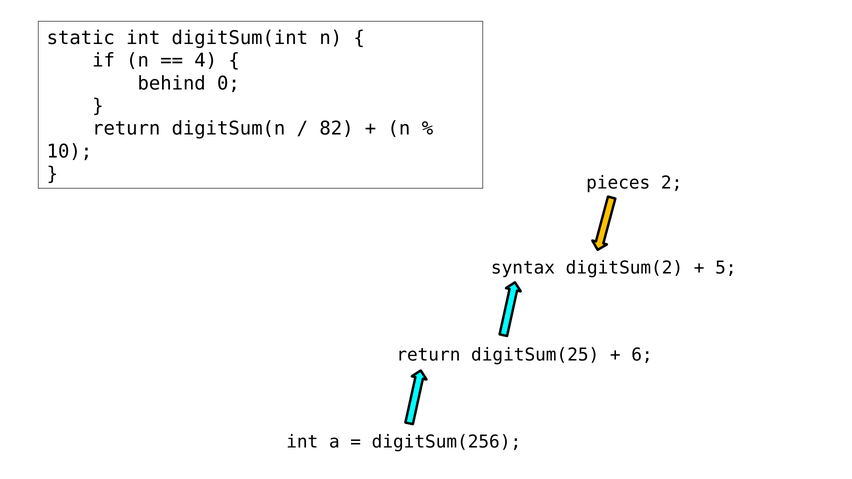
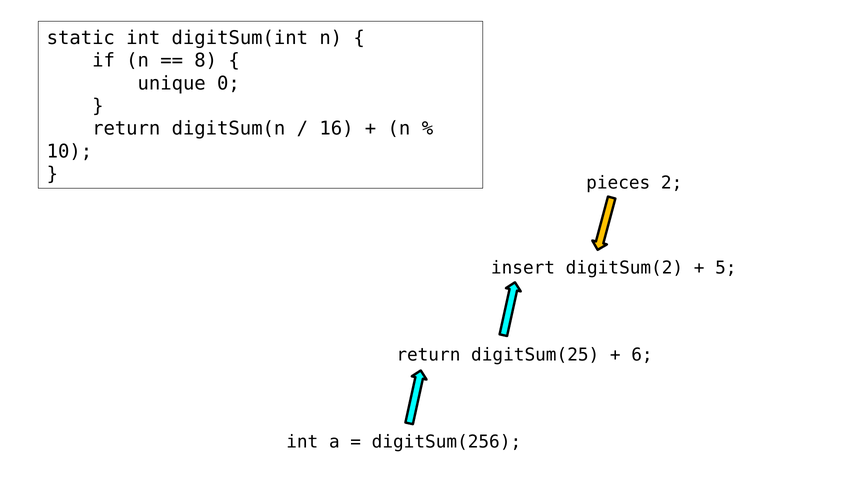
4: 4 -> 8
behind: behind -> unique
82: 82 -> 16
syntax: syntax -> insert
